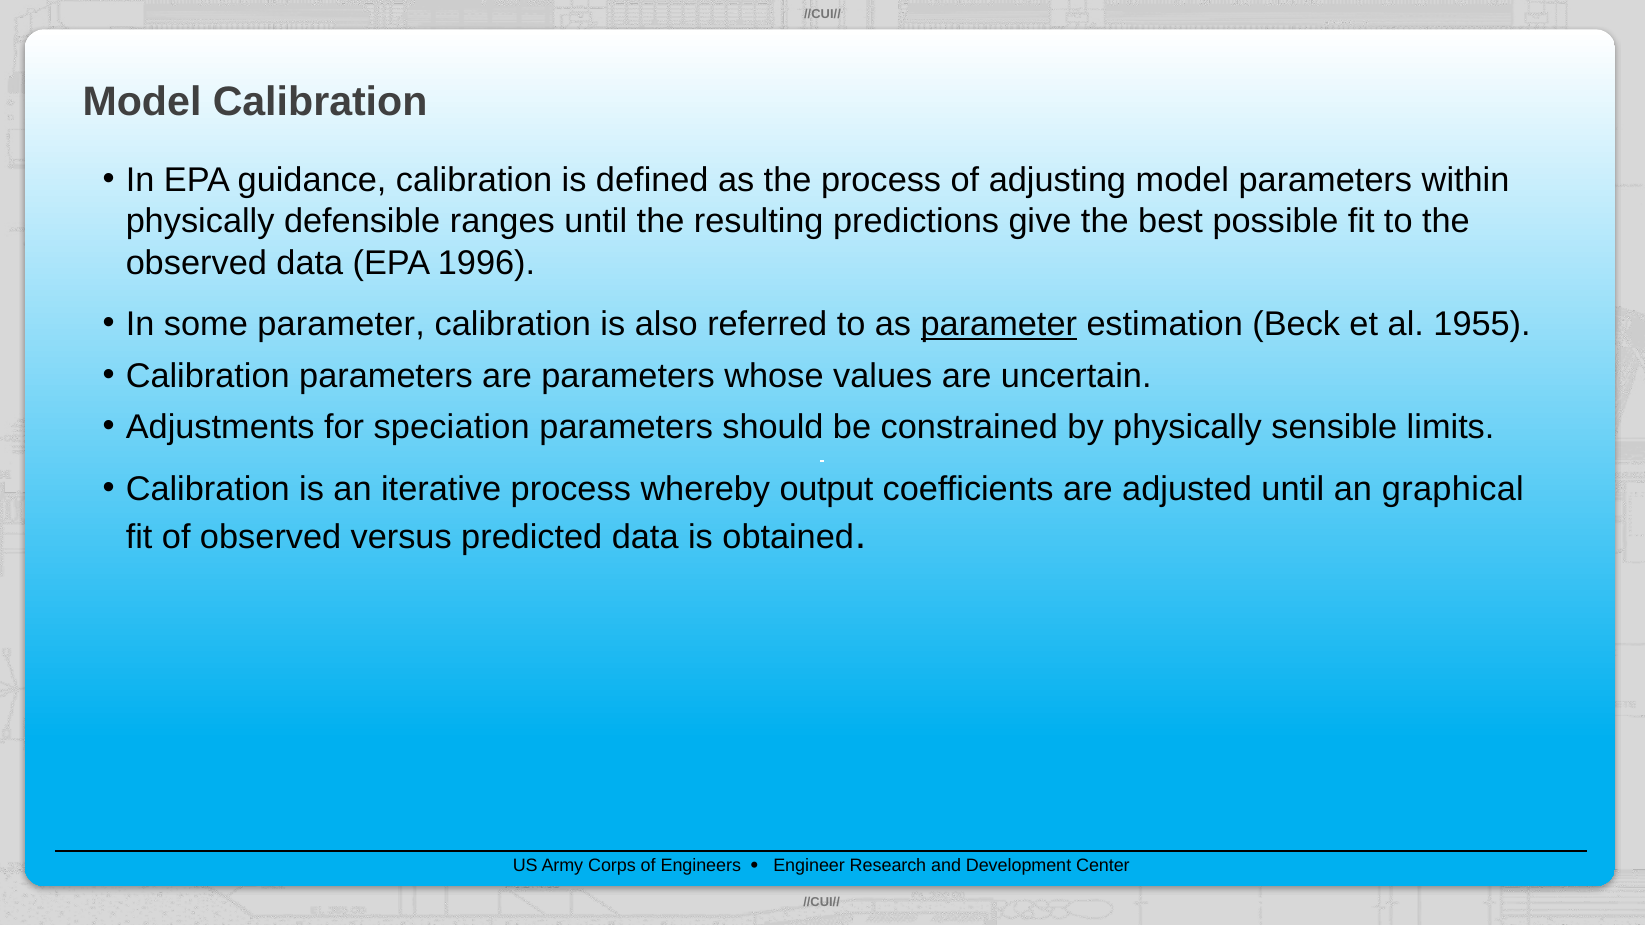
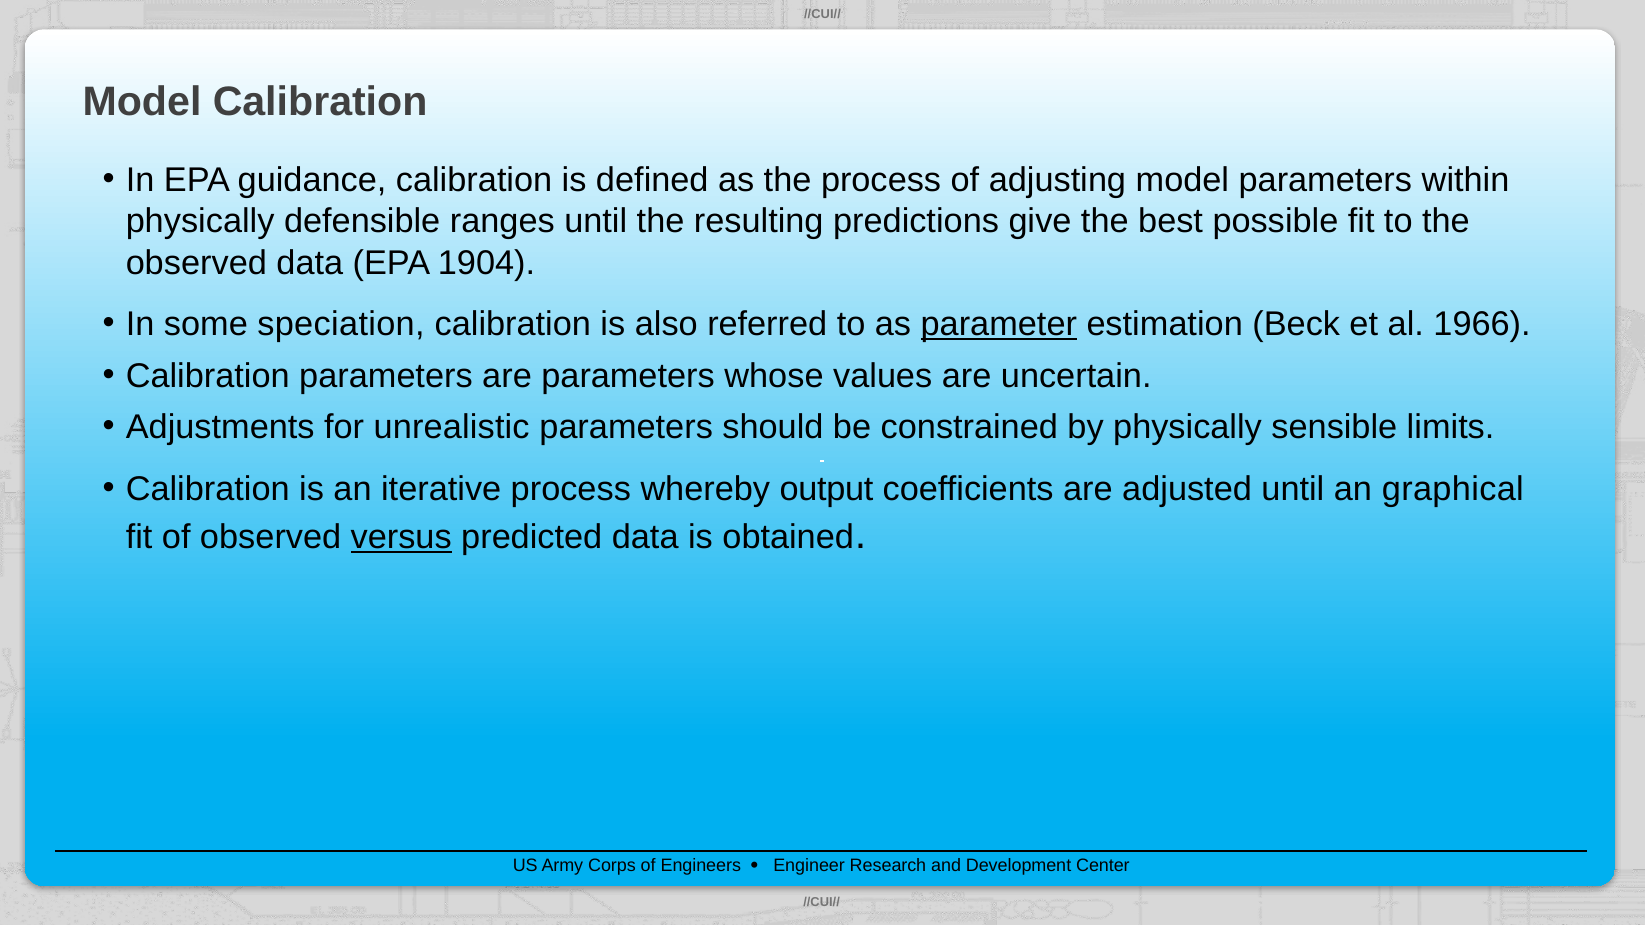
1996: 1996 -> 1904
some parameter: parameter -> speciation
1955: 1955 -> 1966
speciation: speciation -> unrealistic
versus underline: none -> present
